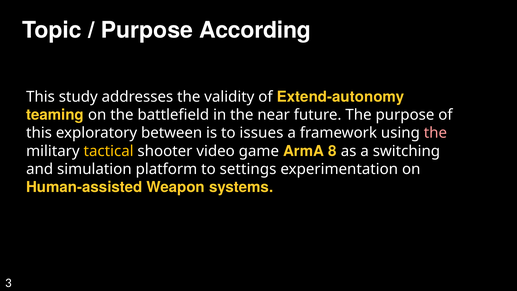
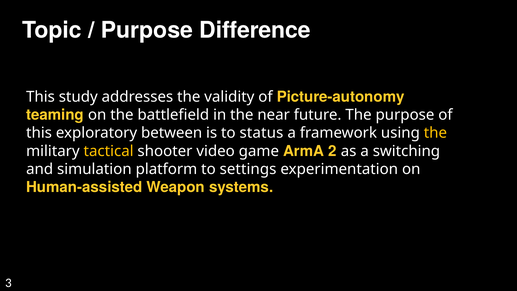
According: According -> Difference
Extend-autonomy: Extend-autonomy -> Picture-autonomy
issues: issues -> status
the at (435, 133) colour: pink -> yellow
8: 8 -> 2
